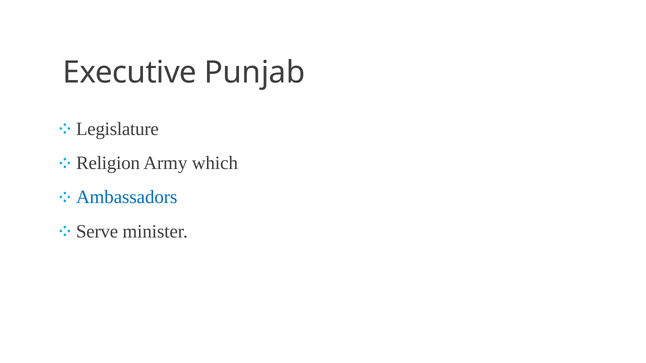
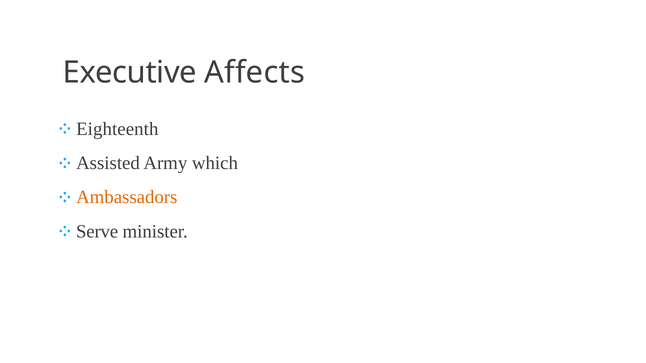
Punjab: Punjab -> Affects
Legislature: Legislature -> Eighteenth
Religion: Religion -> Assisted
Ambassadors colour: blue -> orange
